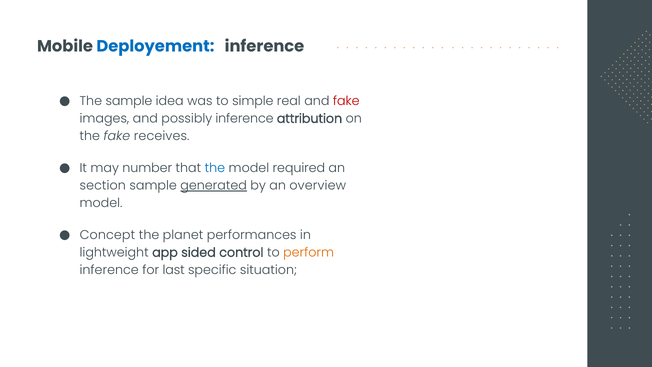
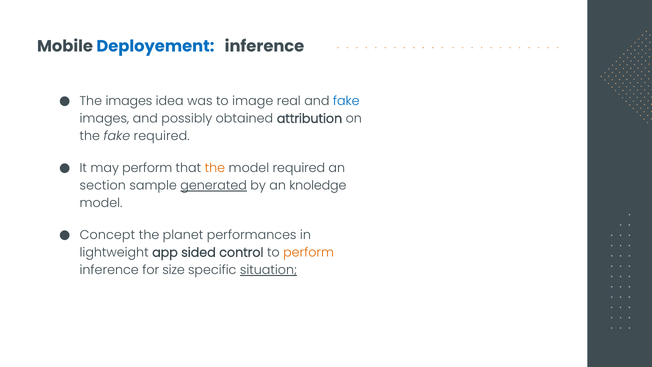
The sample: sample -> images
simple: simple -> image
fake at (346, 101) colour: red -> blue
possibly inference: inference -> obtained
fake receives: receives -> required
may number: number -> perform
the at (215, 168) colour: blue -> orange
overview: overview -> knoledge
last: last -> size
situation underline: none -> present
